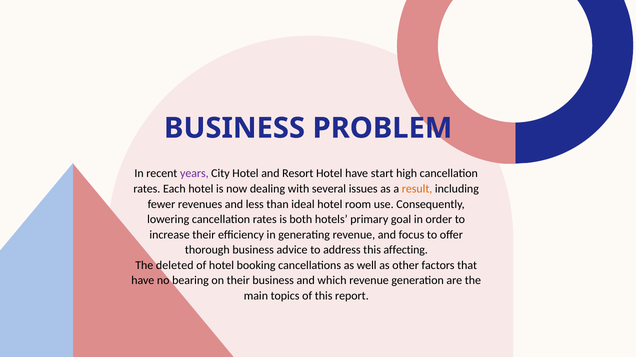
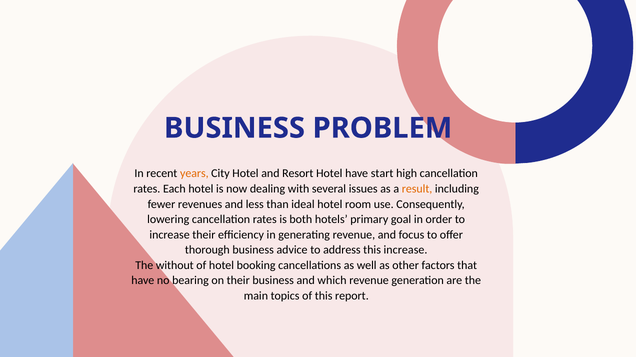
years colour: purple -> orange
this affecting: affecting -> increase
deleted: deleted -> without
